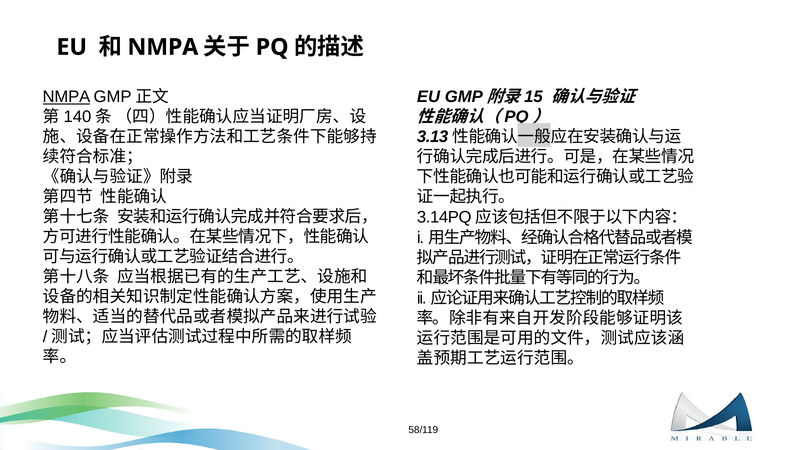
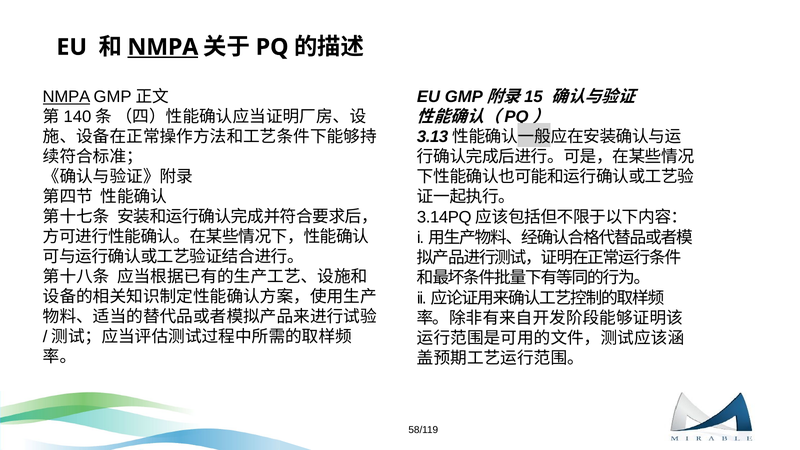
NMPA at (163, 47) underline: none -> present
